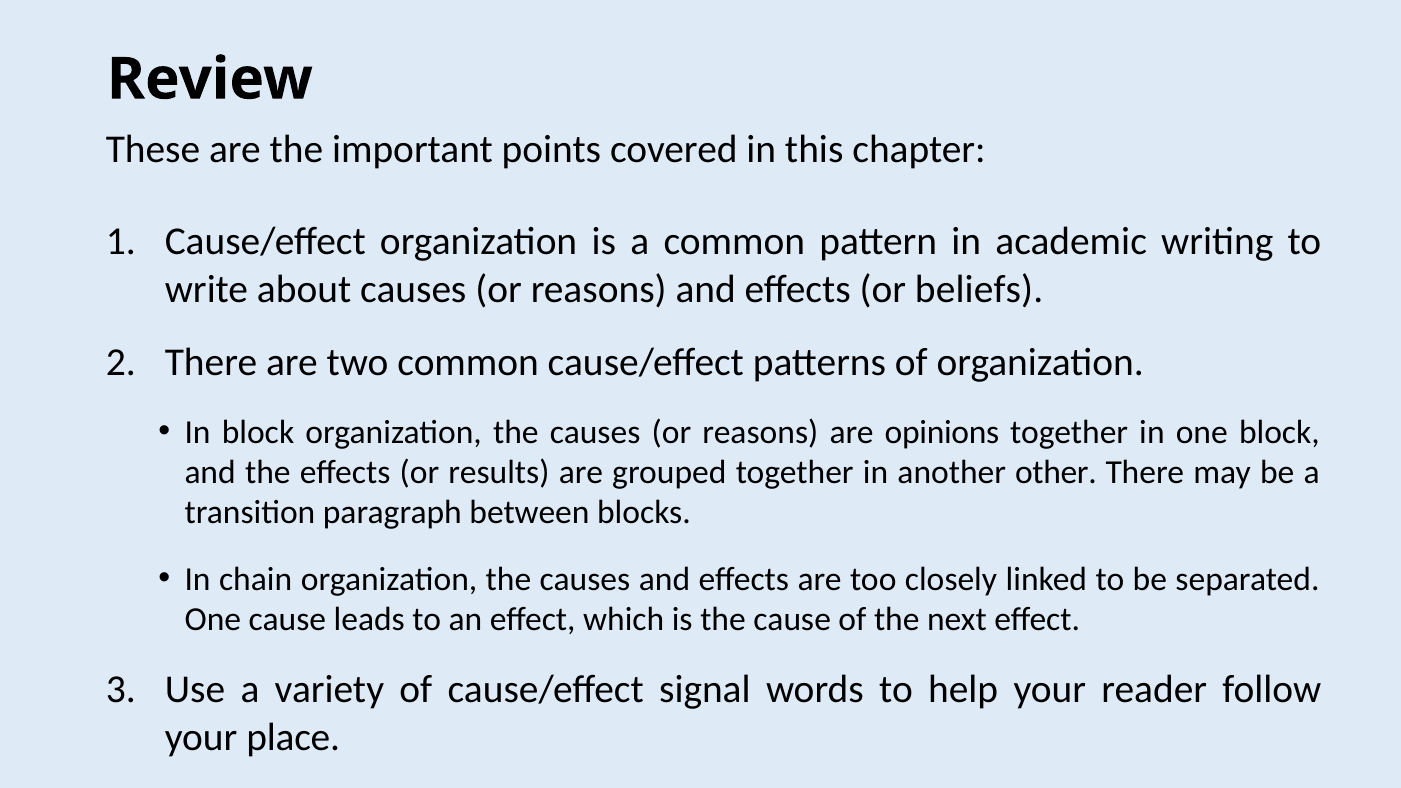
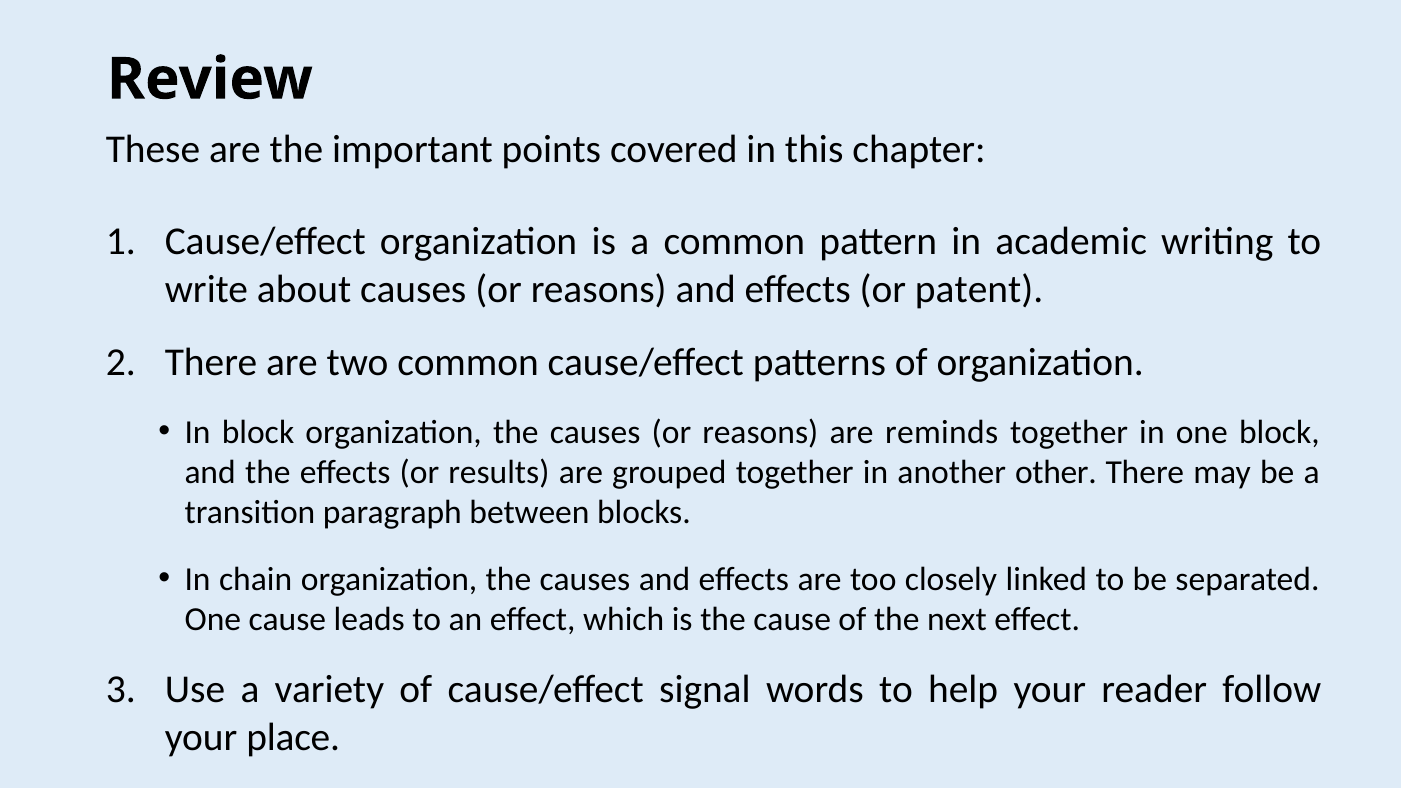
beliefs: beliefs -> patent
opinions: opinions -> reminds
